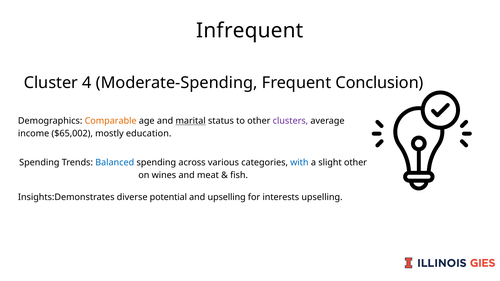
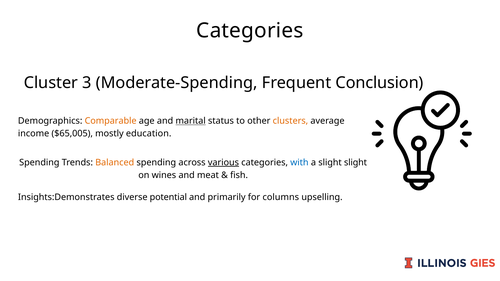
Infrequent at (250, 31): Infrequent -> Categories
4: 4 -> 3
clusters colour: purple -> orange
$65,002: $65,002 -> $65,005
Balanced colour: blue -> orange
various underline: none -> present
slight other: other -> slight
and upselling: upselling -> primarily
interests: interests -> columns
